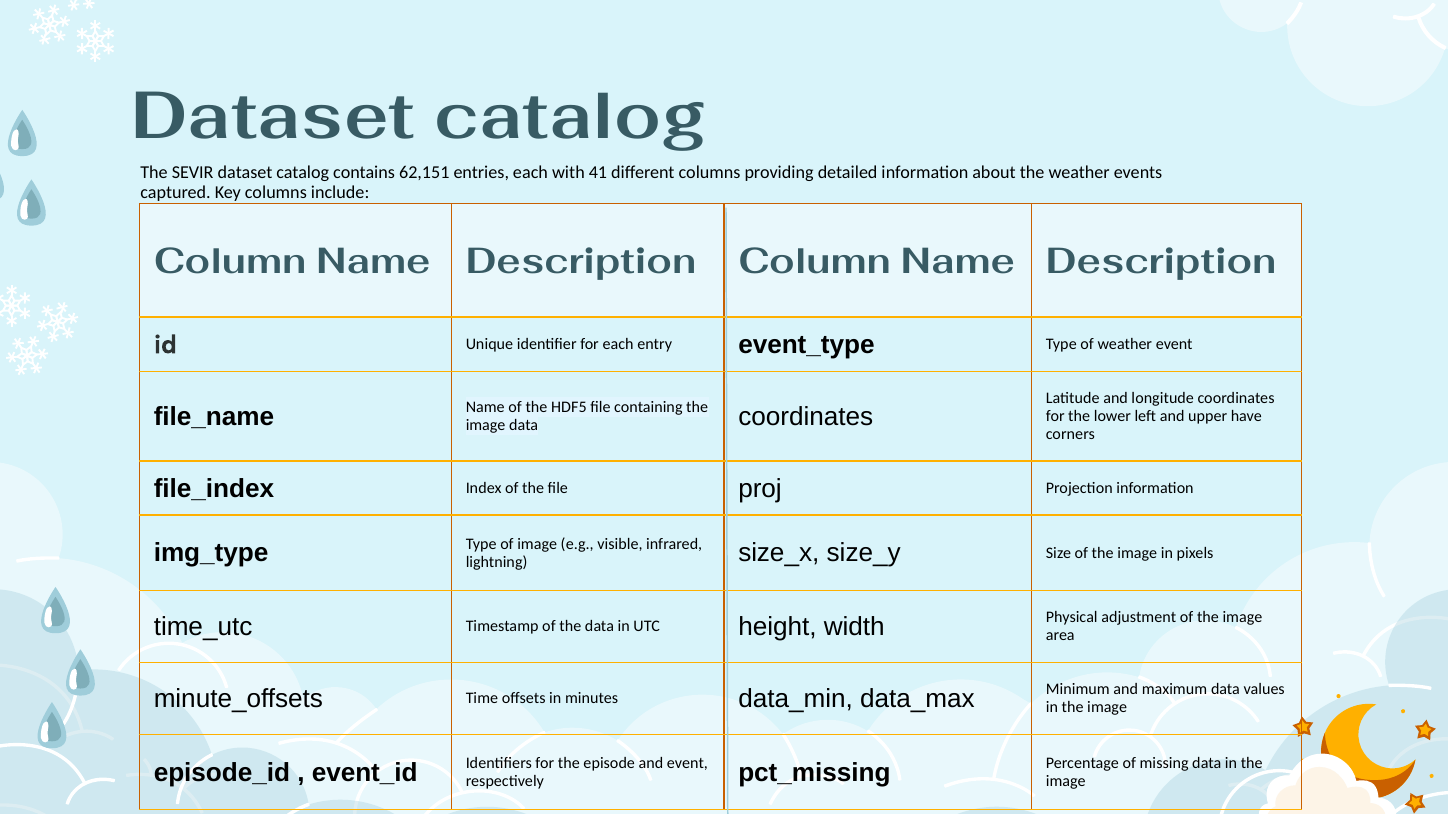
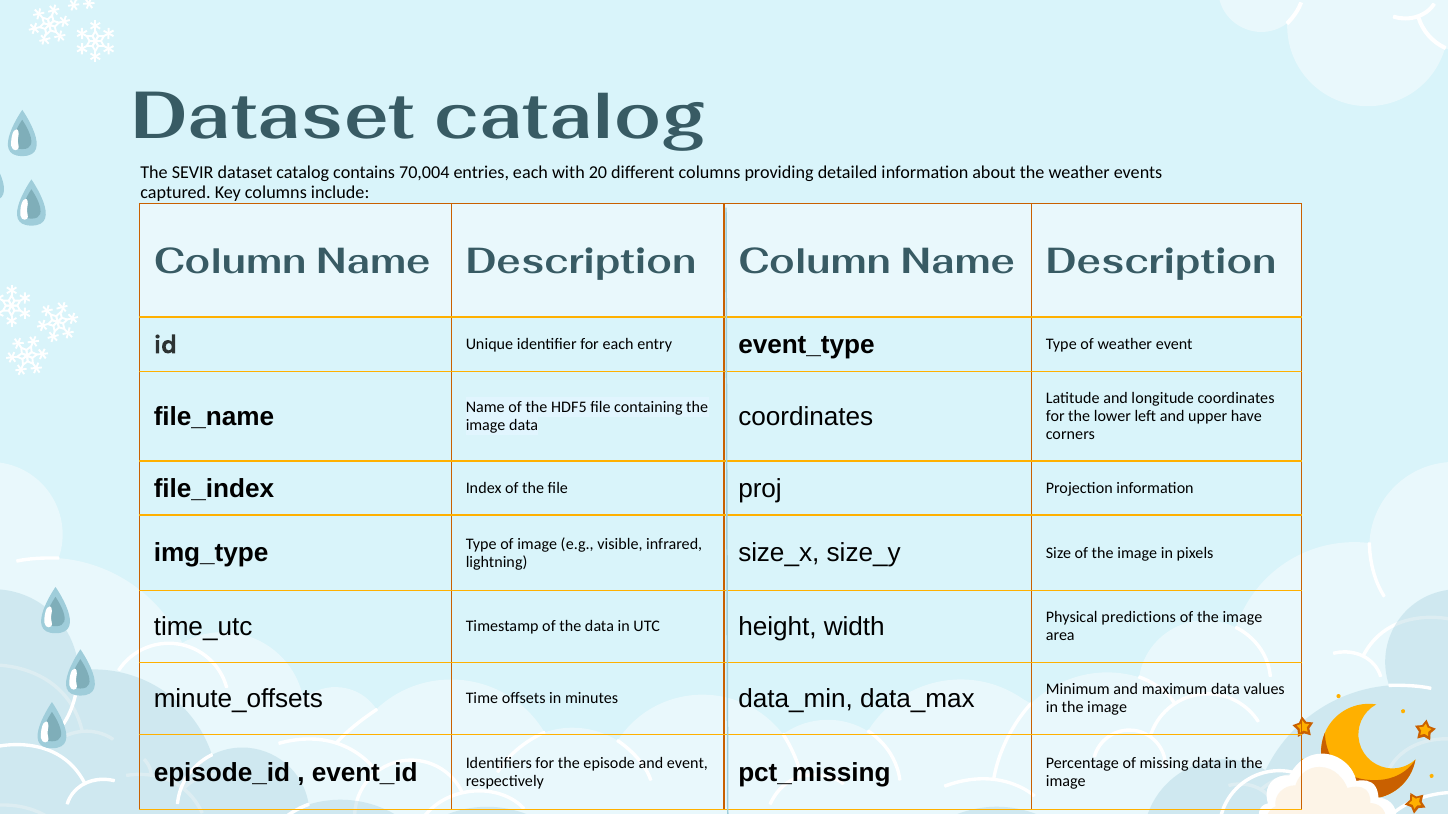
62,151: 62,151 -> 70,004
41: 41 -> 20
adjustment: adjustment -> predictions
